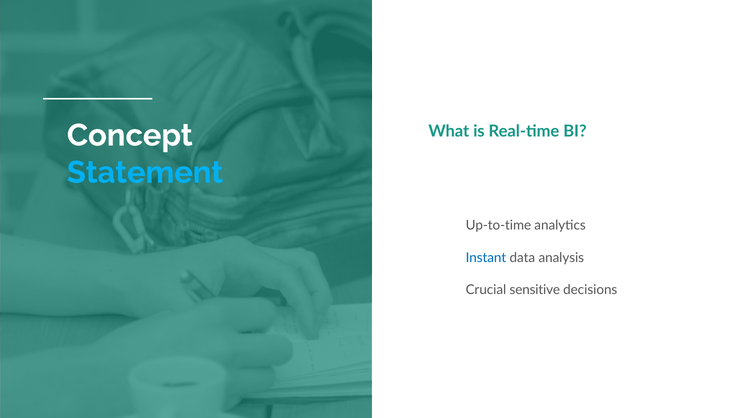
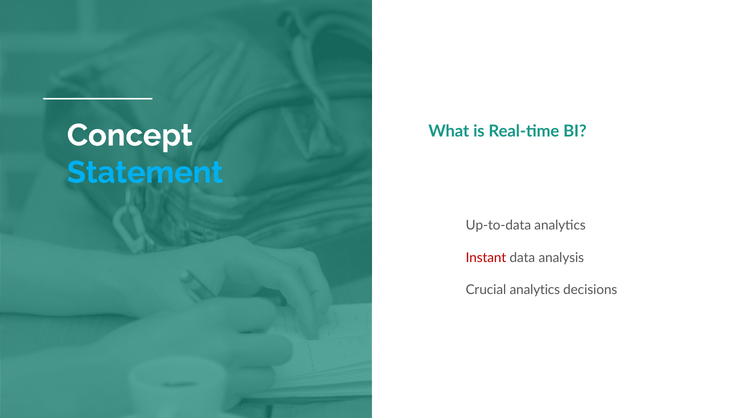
Up-to-time: Up-to-time -> Up-to-data
Instant colour: blue -> red
Crucial sensitive: sensitive -> analytics
